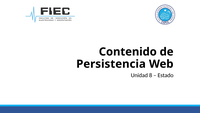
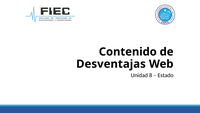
Persistencia: Persistencia -> Desventajas
